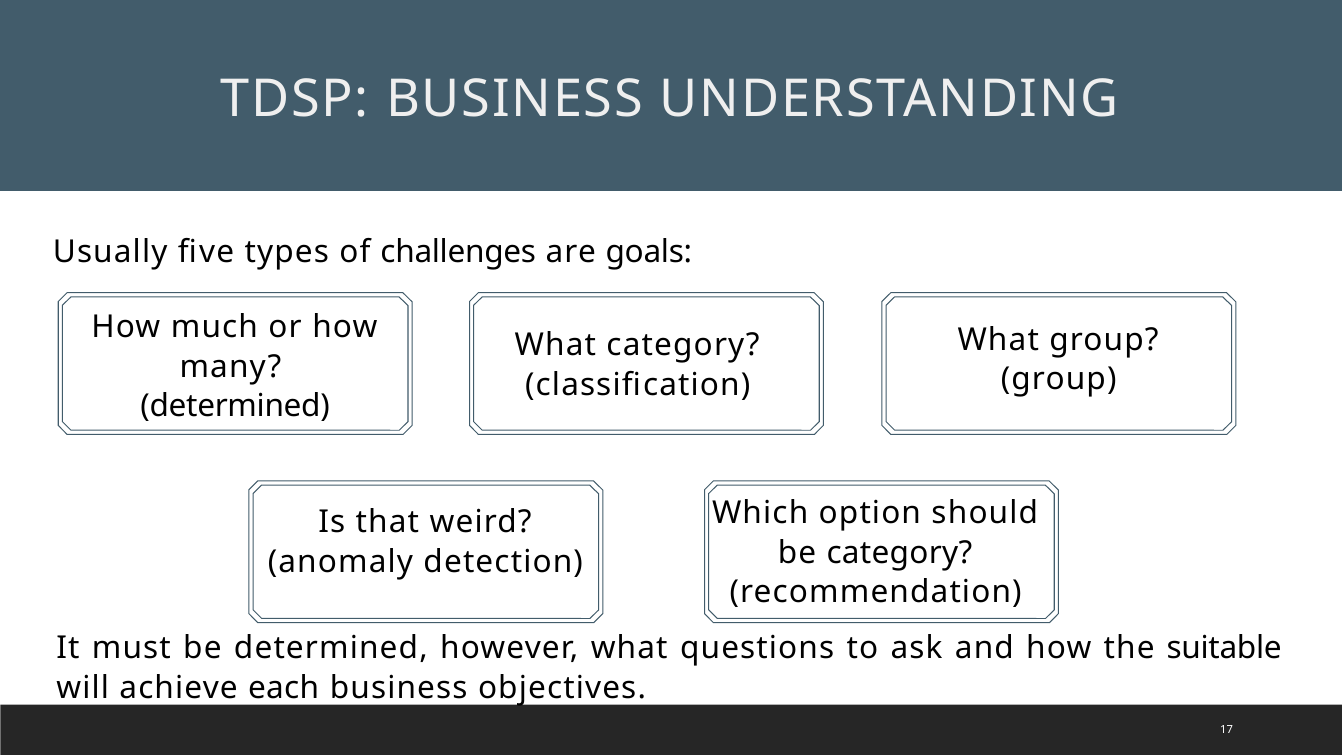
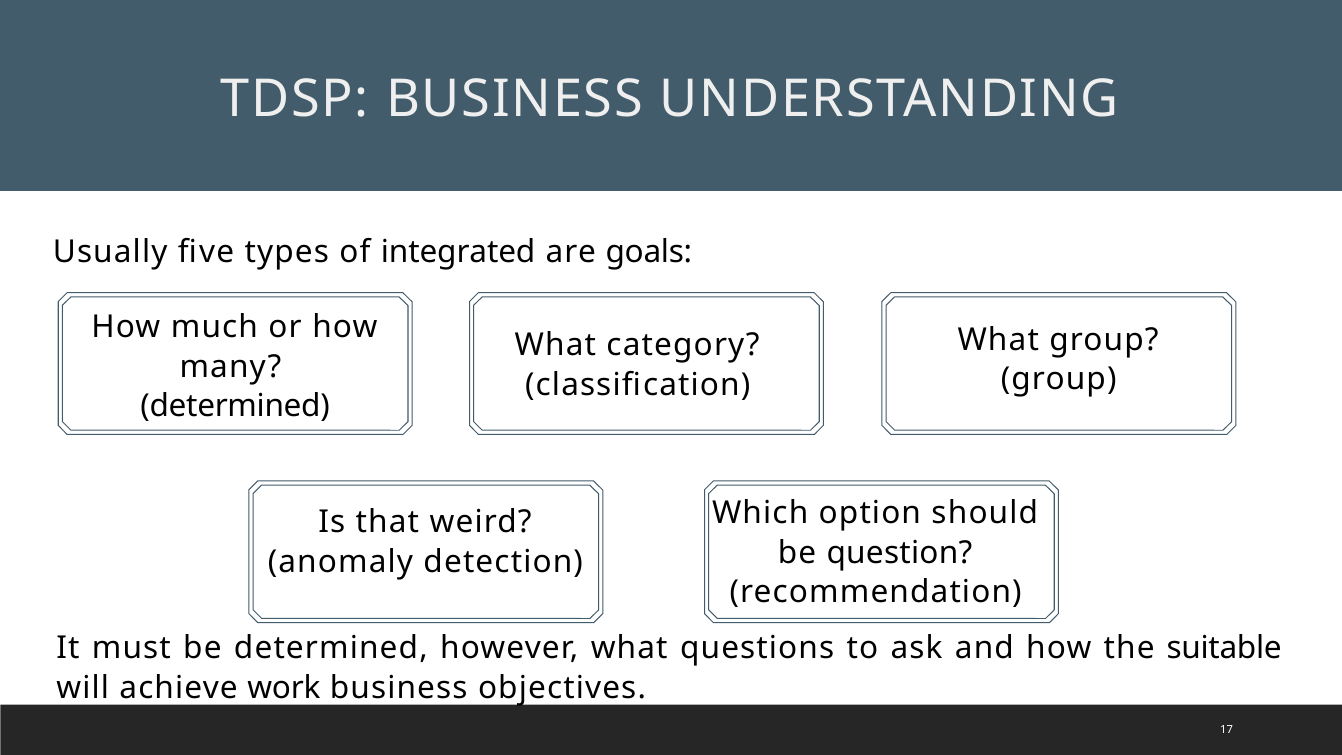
challenges: challenges -> integrated
be category: category -> question
each: each -> work
